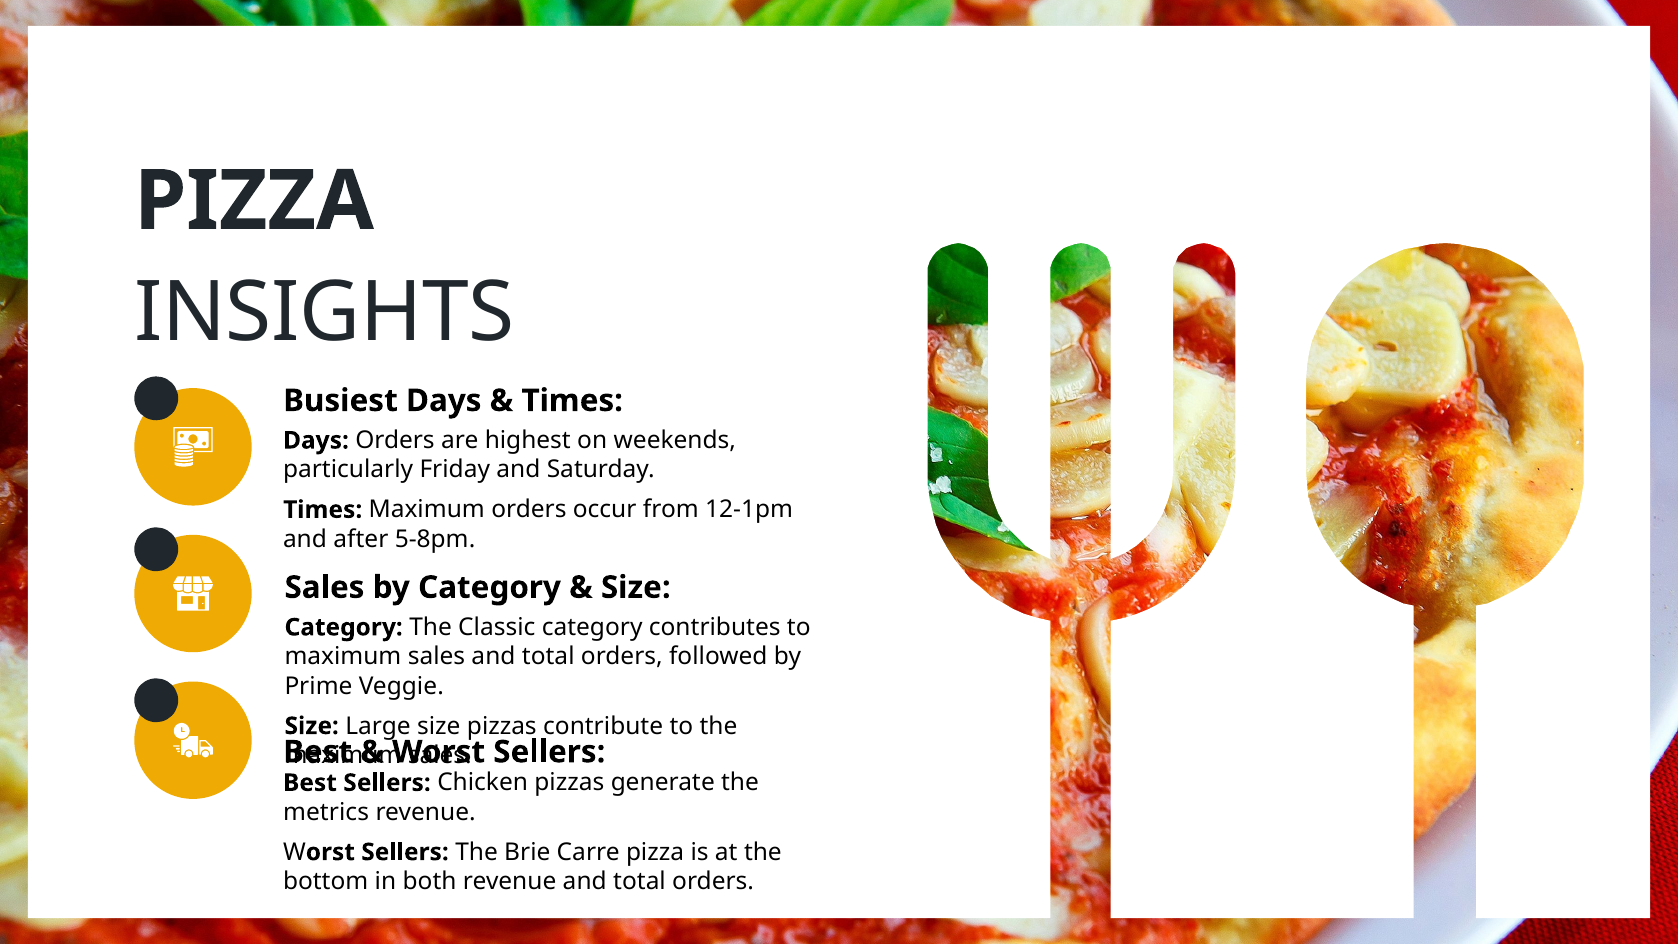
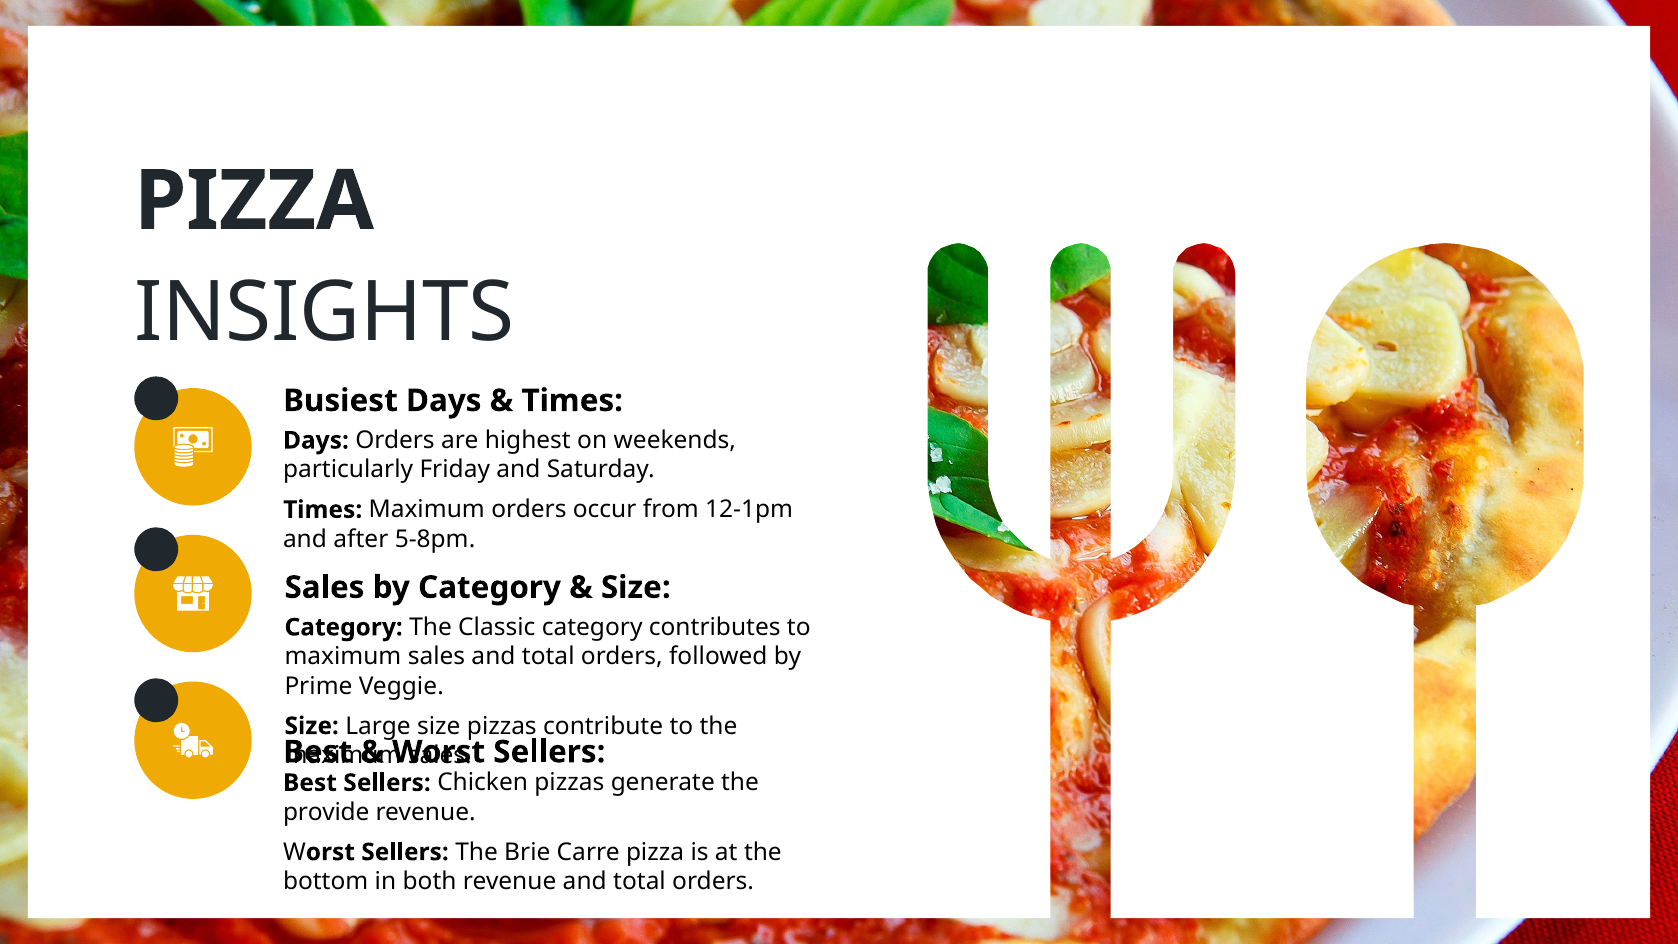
metrics: metrics -> provide
